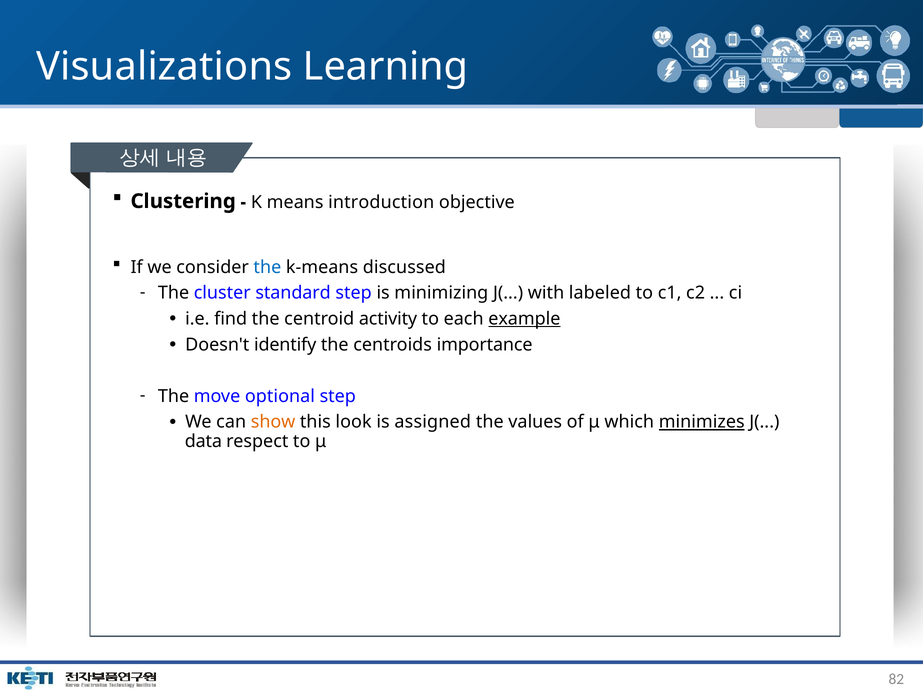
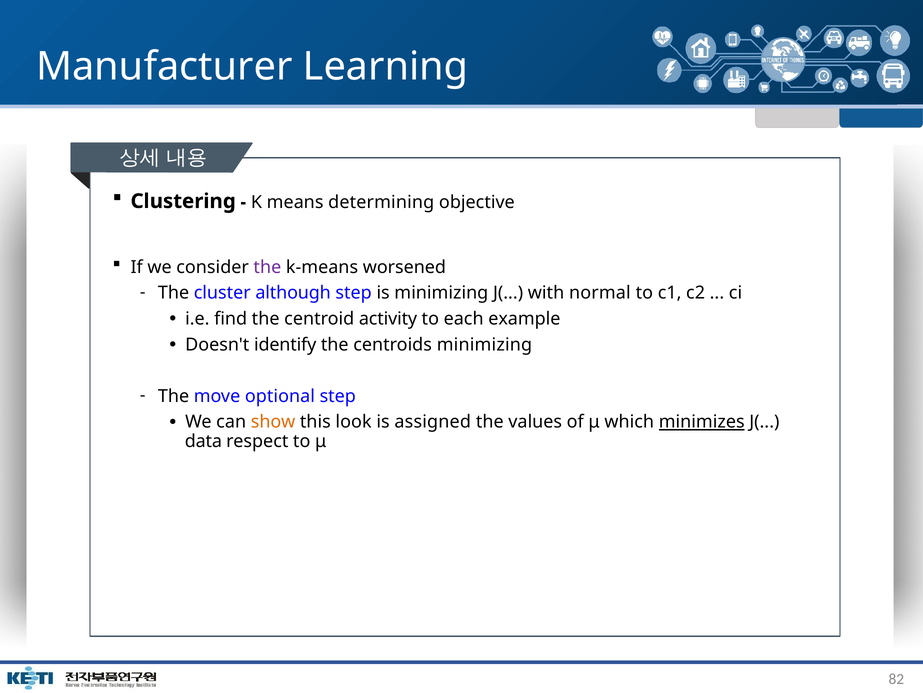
Visualizations: Visualizations -> Manufacturer
introduction: introduction -> determining
the at (267, 267) colour: blue -> purple
discussed: discussed -> worsened
standard: standard -> although
labeled: labeled -> normal
example underline: present -> none
centroids importance: importance -> minimizing
